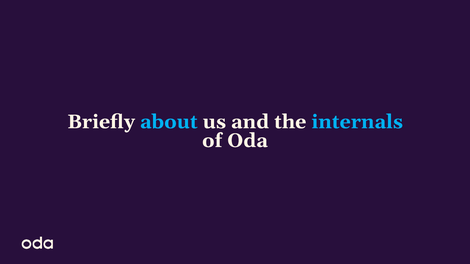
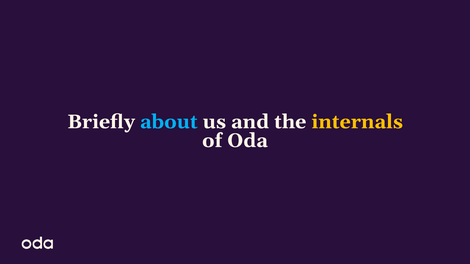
internals colour: light blue -> yellow
